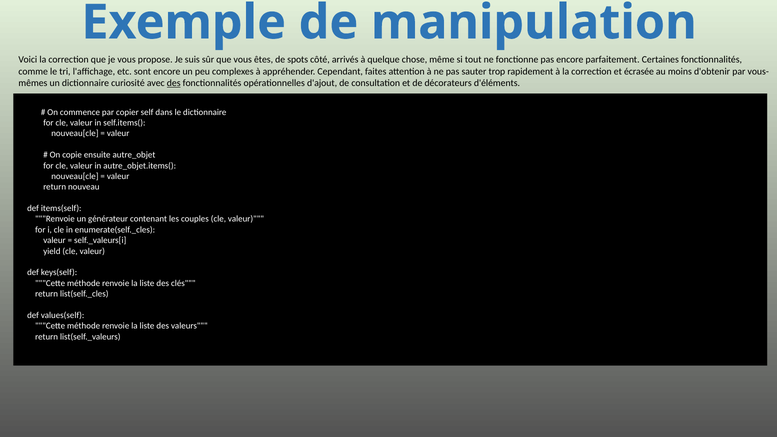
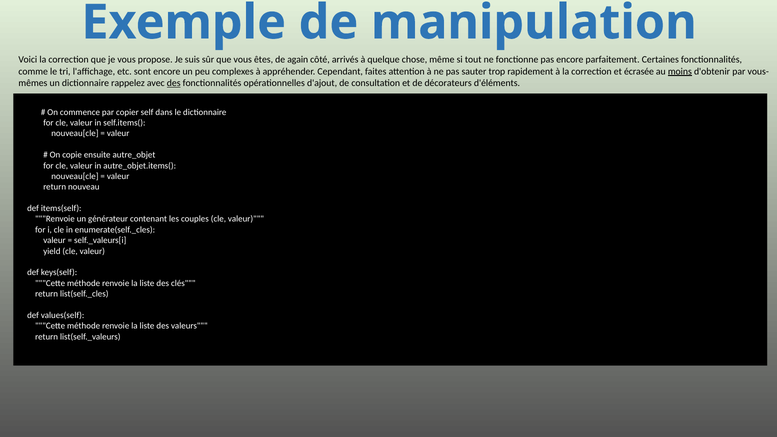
spots: spots -> again
moins underline: none -> present
curiosité: curiosité -> rappelez
